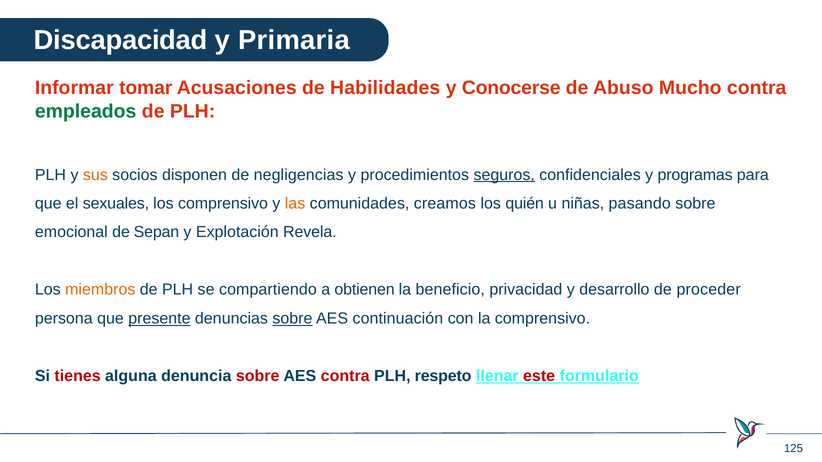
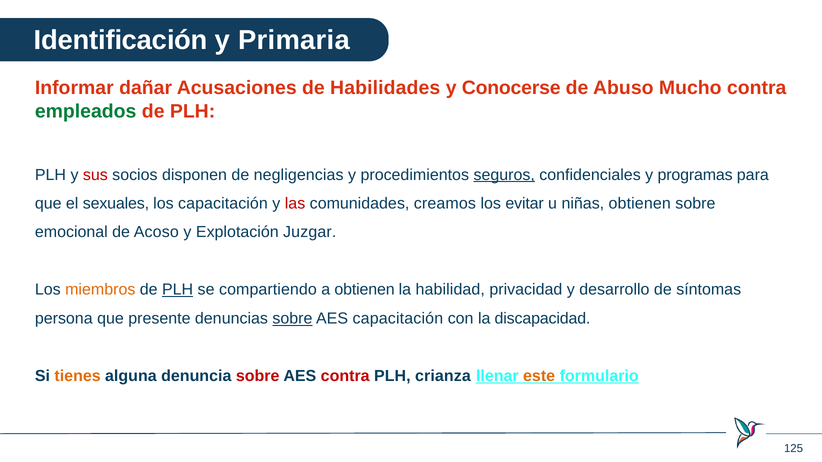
Discapacidad: Discapacidad -> Identificación
tomar: tomar -> dañar
sus colour: orange -> red
los comprensivo: comprensivo -> capacitación
las colour: orange -> red
quién: quién -> evitar
niñas pasando: pasando -> obtienen
Sepan: Sepan -> Acoso
Revela: Revela -> Juzgar
PLH at (178, 290) underline: none -> present
beneficio: beneficio -> habilidad
proceder: proceder -> síntomas
presente underline: present -> none
AES continuación: continuación -> capacitación
la comprensivo: comprensivo -> discapacidad
tienes colour: red -> orange
respeto: respeto -> crianza
este colour: red -> orange
